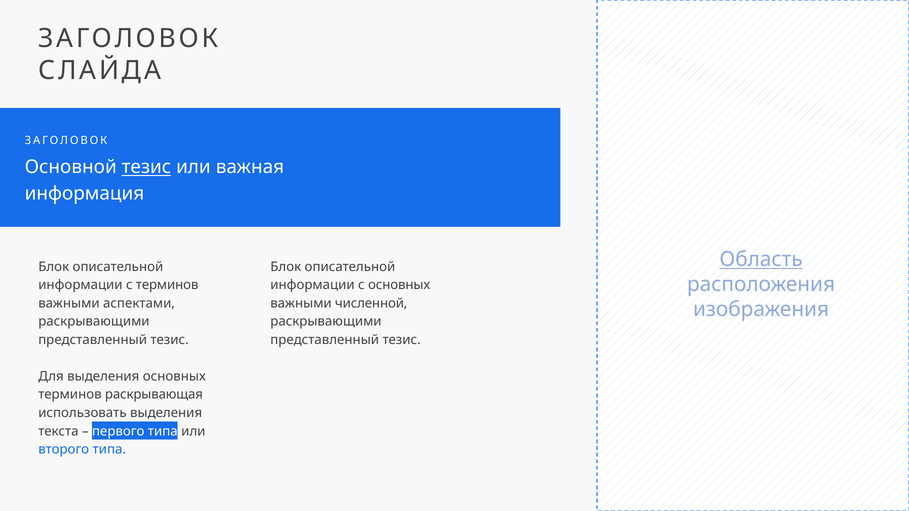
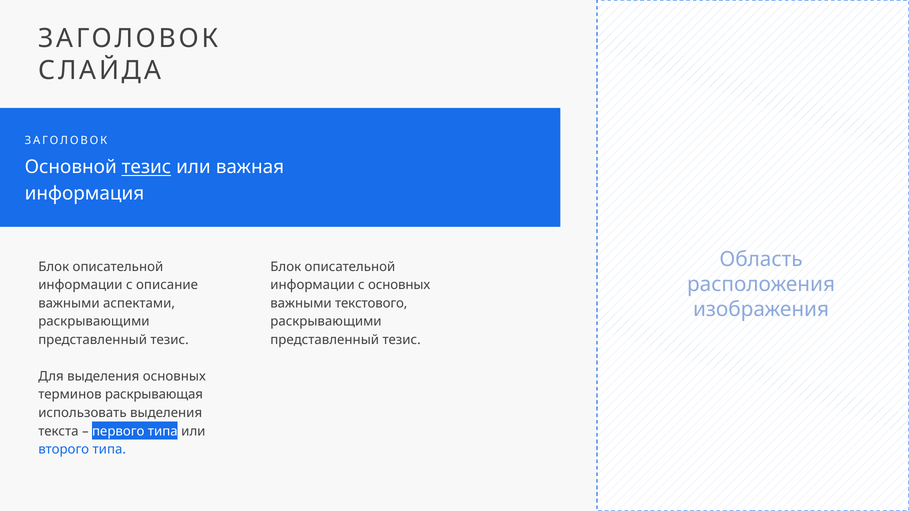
Область underline: present -> none
с терминов: терминов -> описание
численной: численной -> текстового
